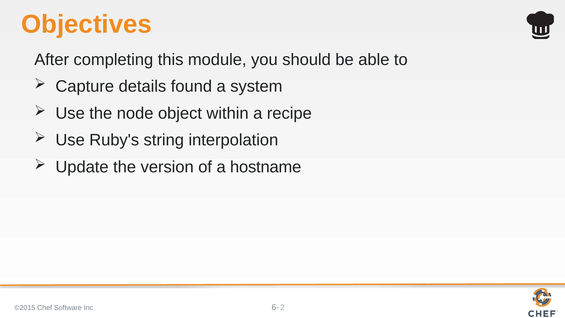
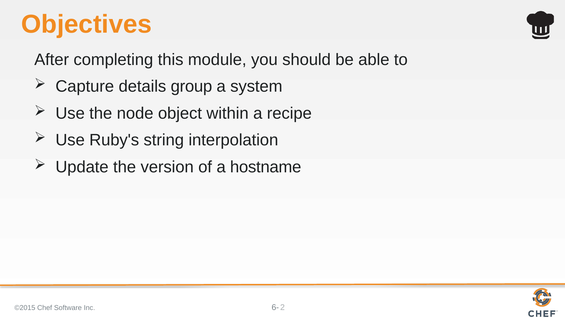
found: found -> group
